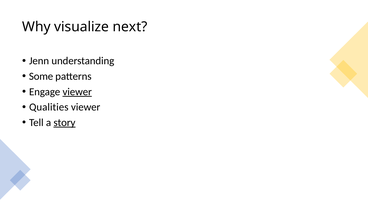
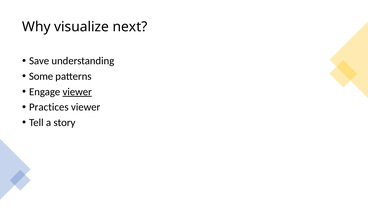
Jenn: Jenn -> Save
Qualities: Qualities -> Practices
story underline: present -> none
